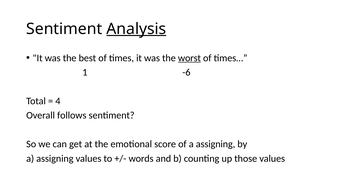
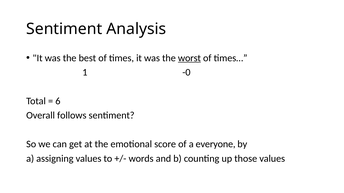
Analysis underline: present -> none
-6: -6 -> -0
4: 4 -> 6
of a assigning: assigning -> everyone
